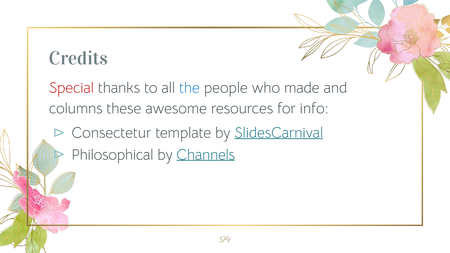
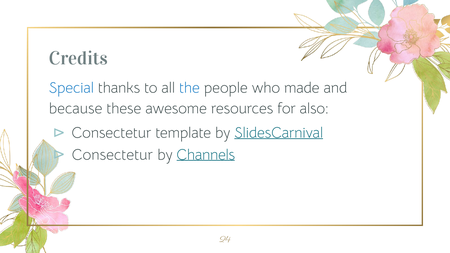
Special colour: red -> blue
columns: columns -> because
info: info -> also
Philosophical at (112, 155): Philosophical -> Consectetur
